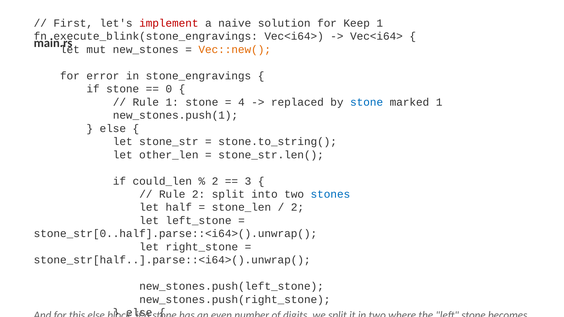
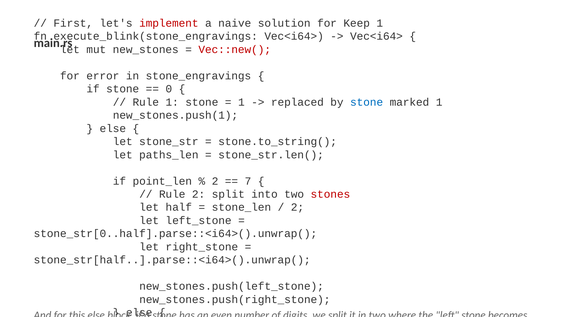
Vec::new( colour: orange -> red
4 at (241, 102): 4 -> 1
other_len: other_len -> paths_len
could_len: could_len -> point_len
3 at (248, 181): 3 -> 7
stones colour: blue -> red
